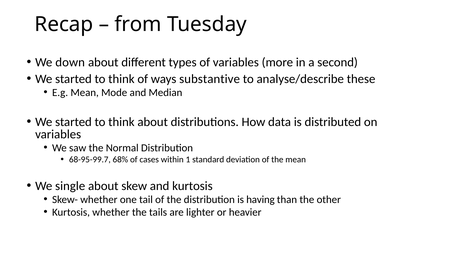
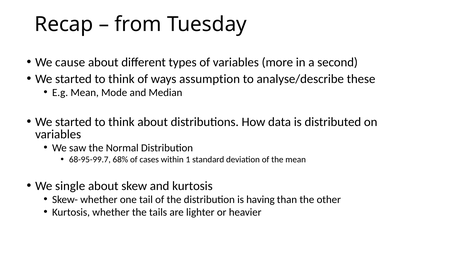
down: down -> cause
substantive: substantive -> assumption
